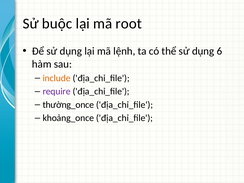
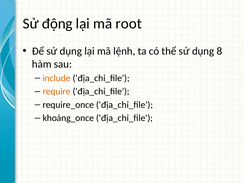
buộc: buộc -> động
6: 6 -> 8
require colour: purple -> orange
thường_once: thường_once -> require_once
